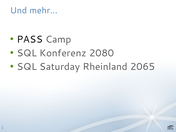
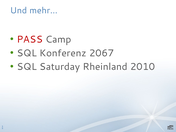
PASS colour: black -> red
2080: 2080 -> 2067
2065: 2065 -> 2010
